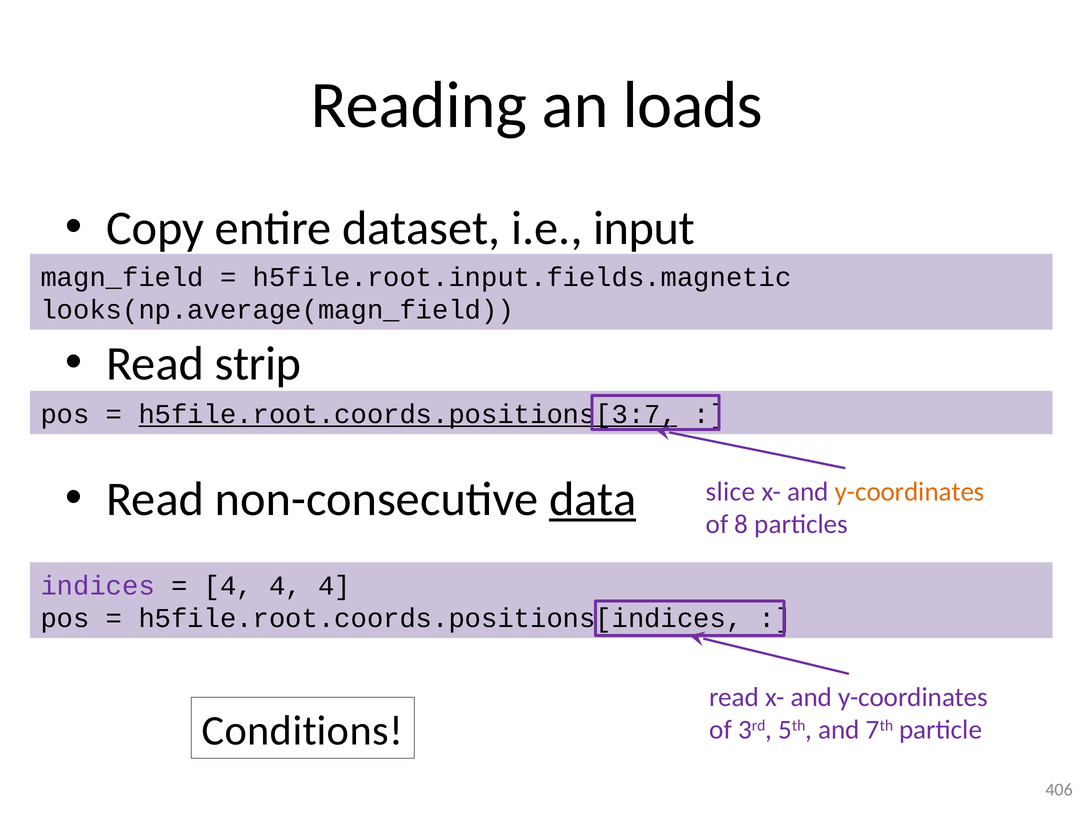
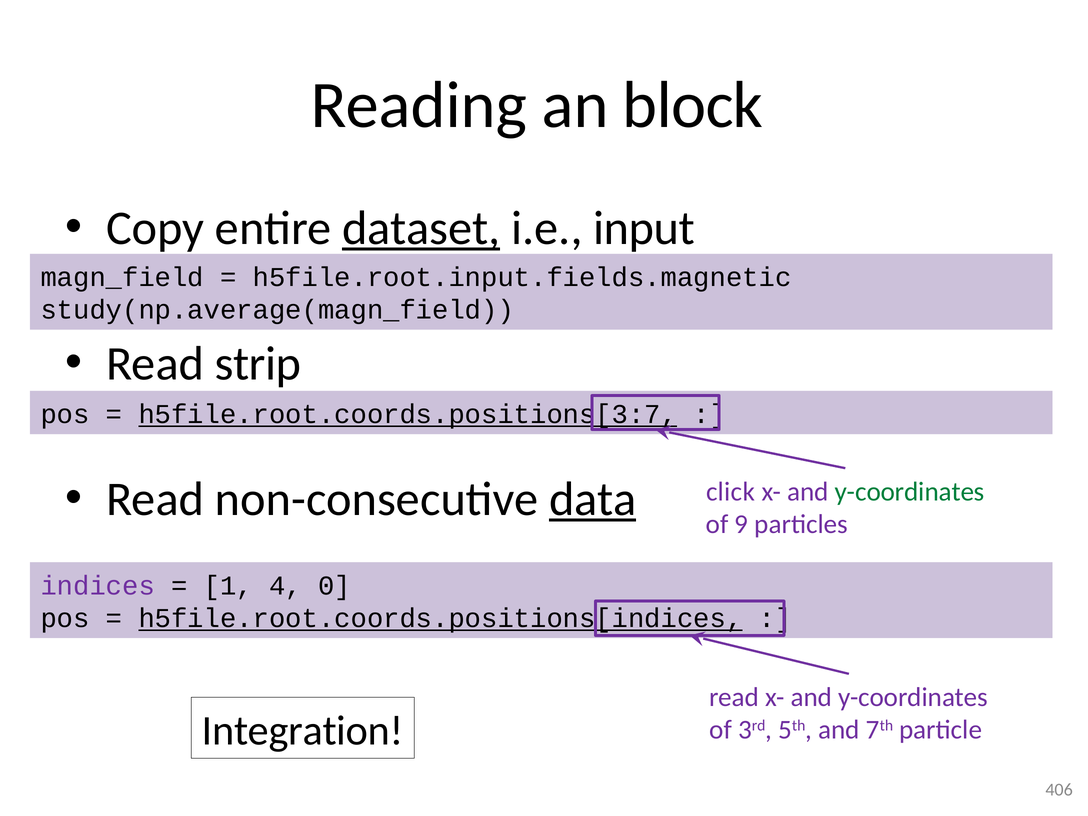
loads: loads -> block
dataset underline: none -> present
looks(np.average(magn_field: looks(np.average(magn_field -> study(np.average(magn_field
slice: slice -> click
y-coordinates at (910, 492) colour: orange -> green
8: 8 -> 9
4 at (228, 586): 4 -> 1
4 at (334, 586): 4 -> 0
h5file.root.coords.positions[indices underline: none -> present
Conditions: Conditions -> Integration
